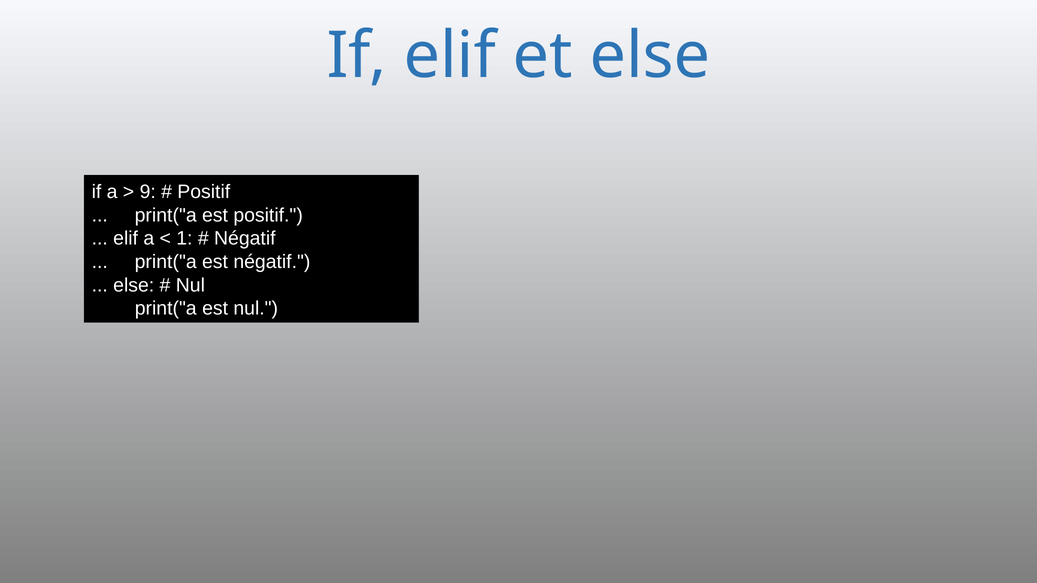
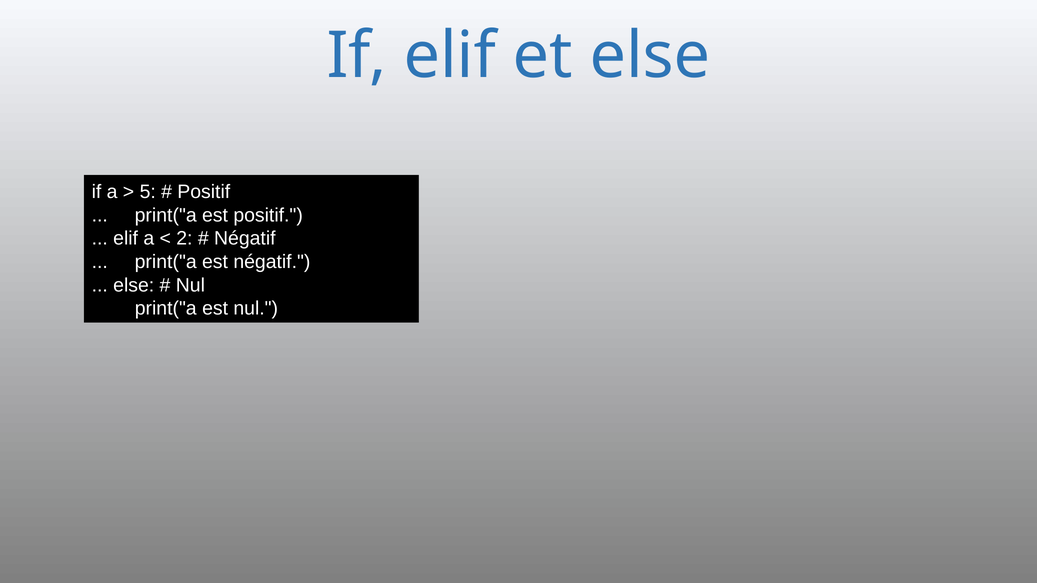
9: 9 -> 5
1: 1 -> 2
